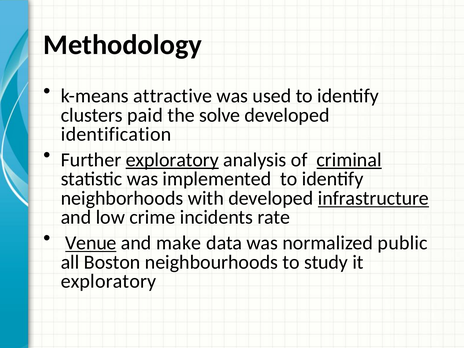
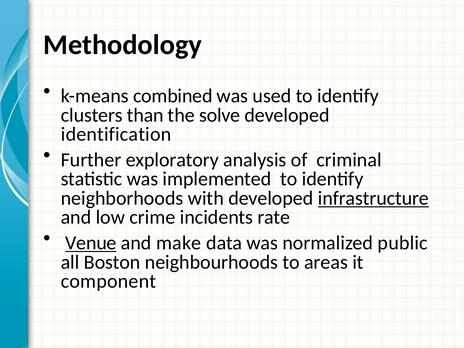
attractive: attractive -> combined
paid: paid -> than
exploratory at (172, 160) underline: present -> none
criminal underline: present -> none
study: study -> areas
exploratory at (109, 281): exploratory -> component
